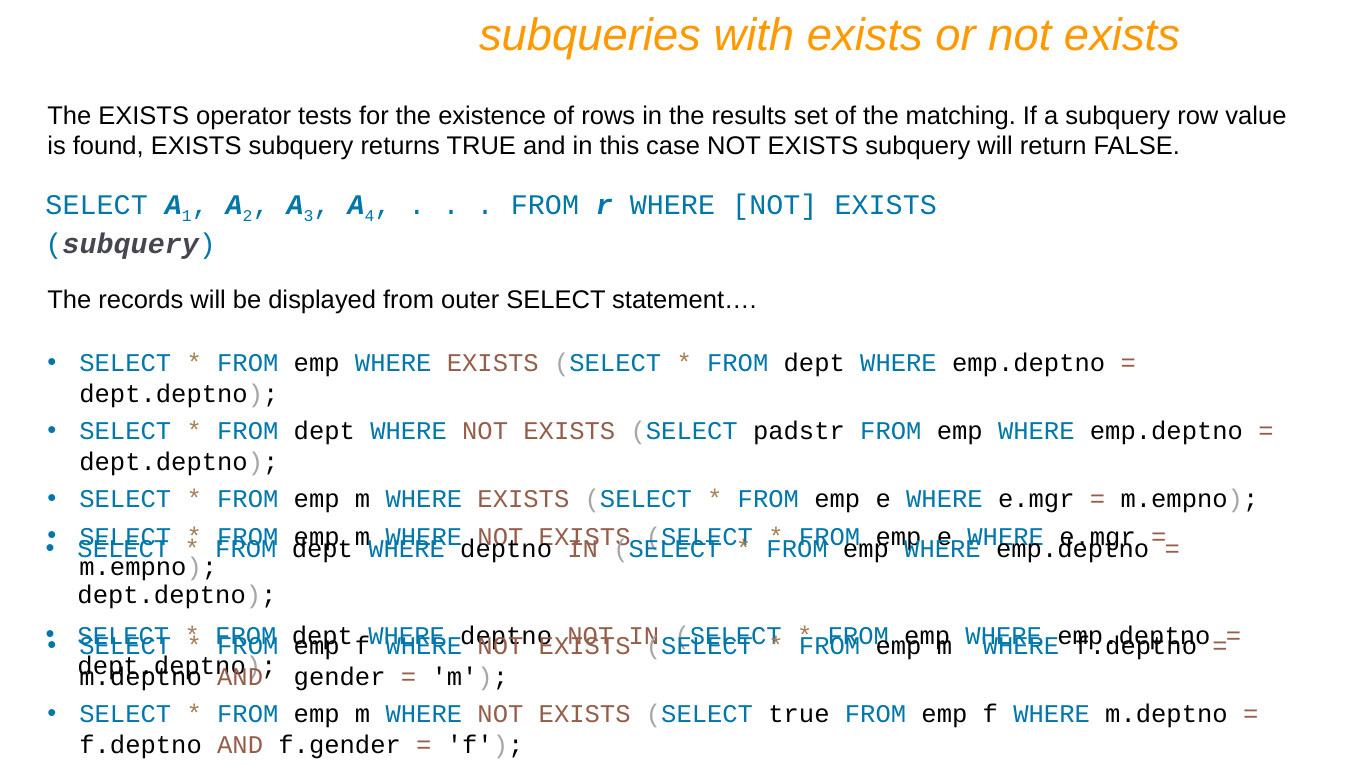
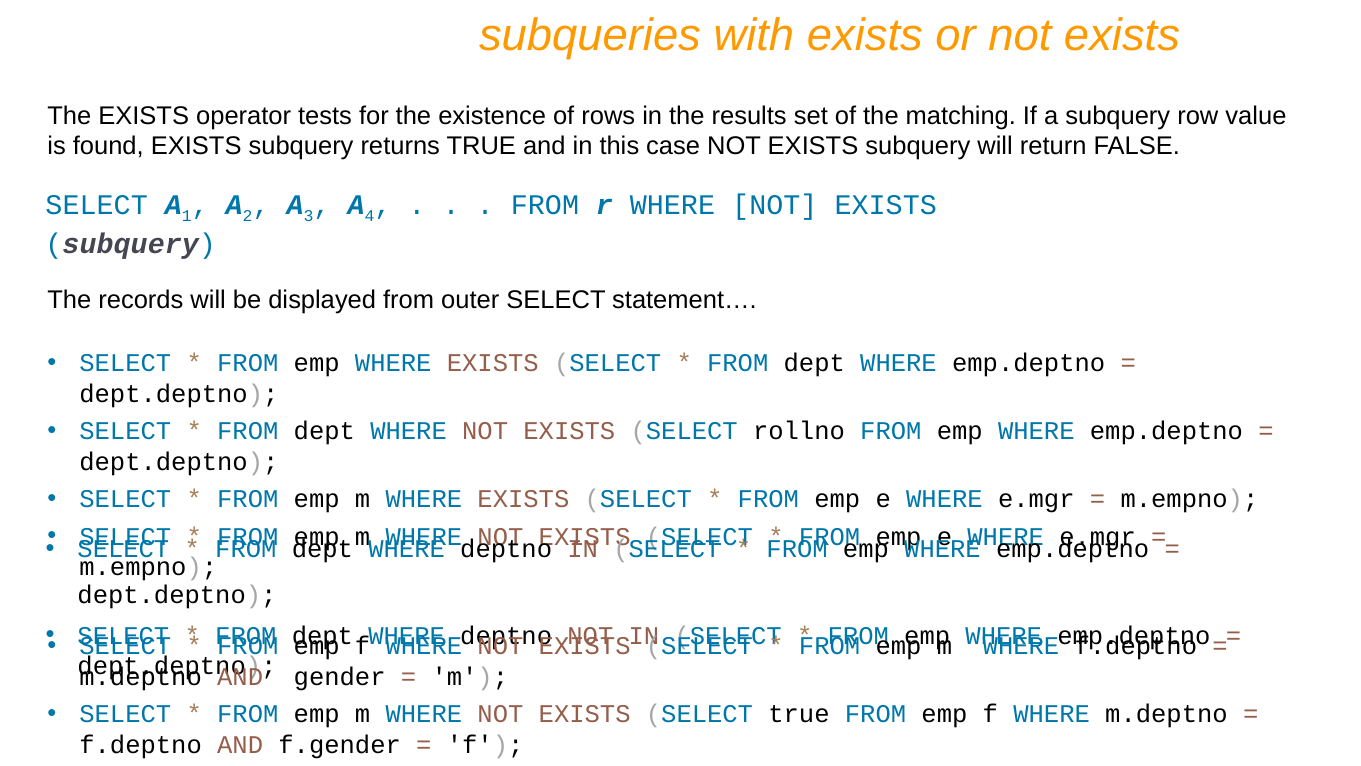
padstr: padstr -> rollno
